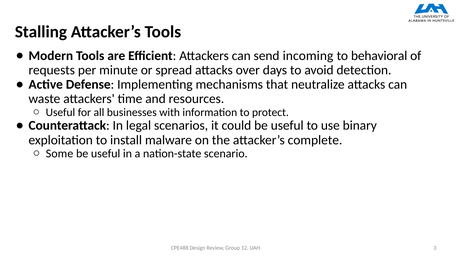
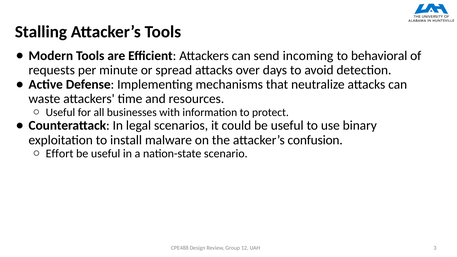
complete: complete -> confusion
Some: Some -> Effort
